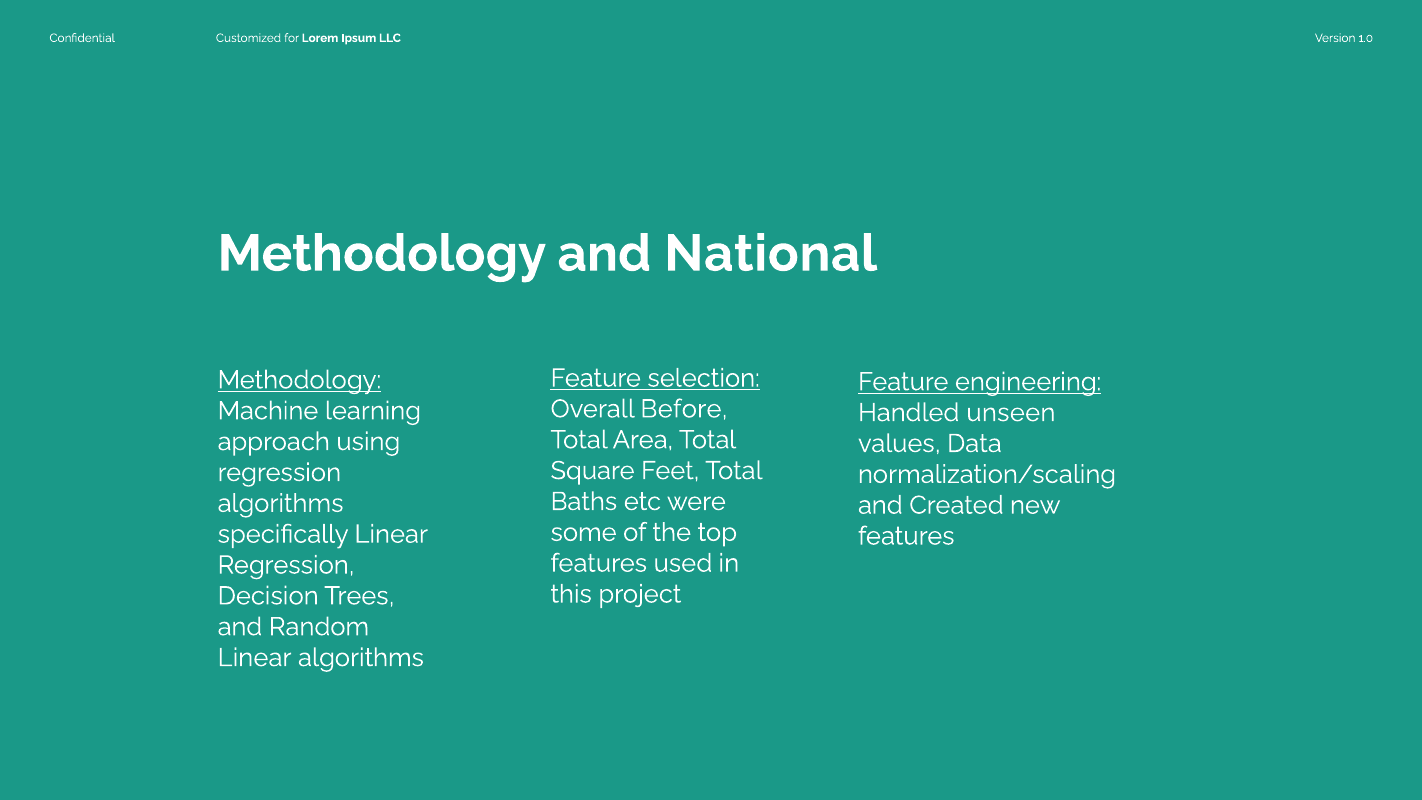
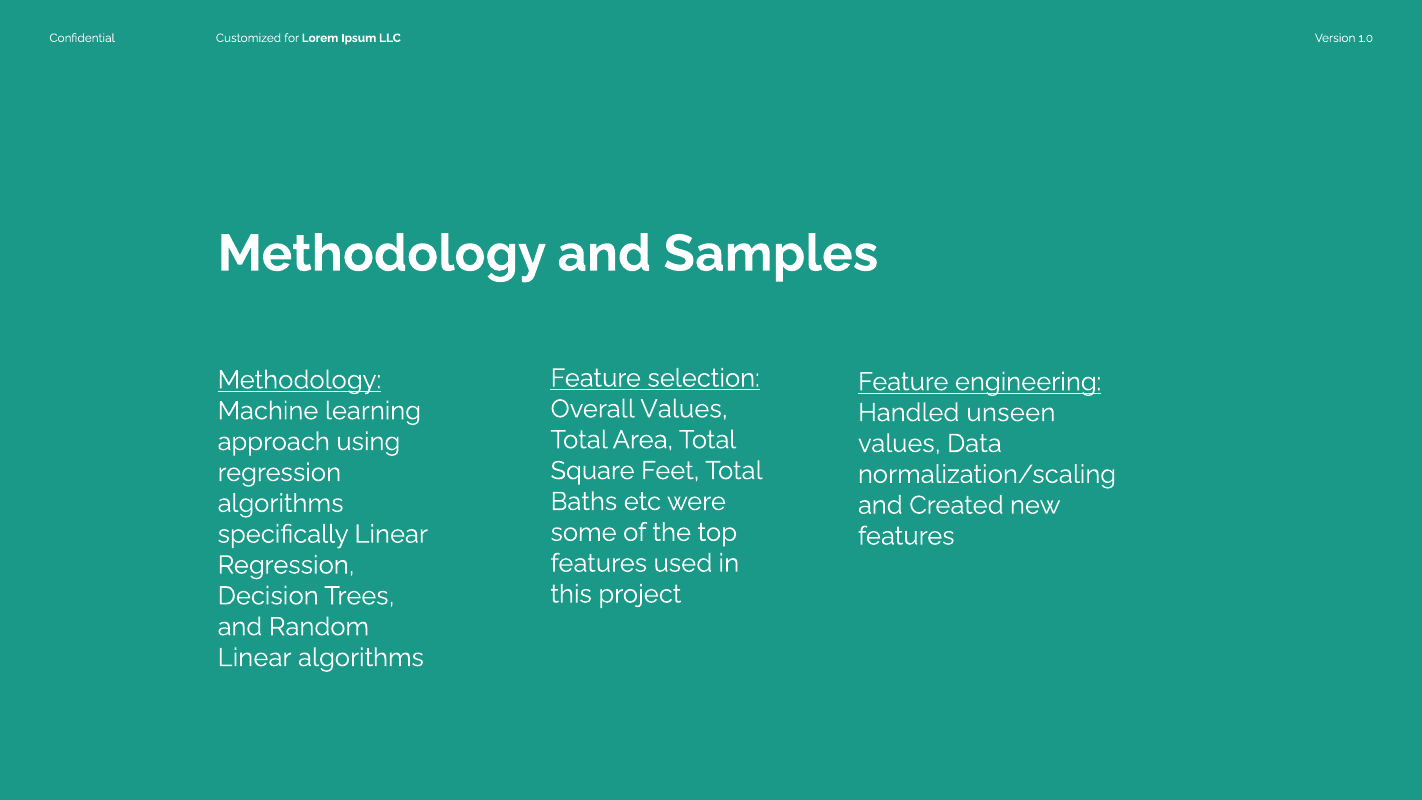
National: National -> Samples
Overall Before: Before -> Values
